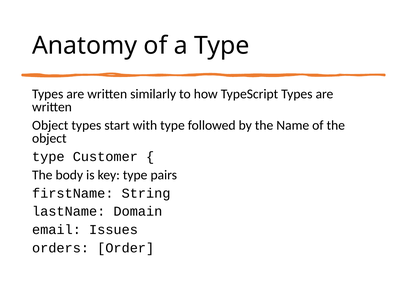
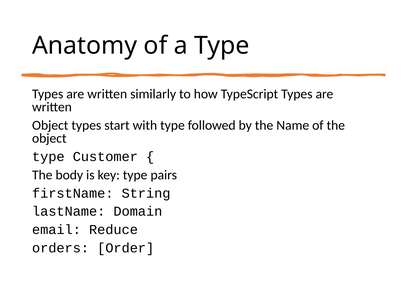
Issues: Issues -> Reduce
